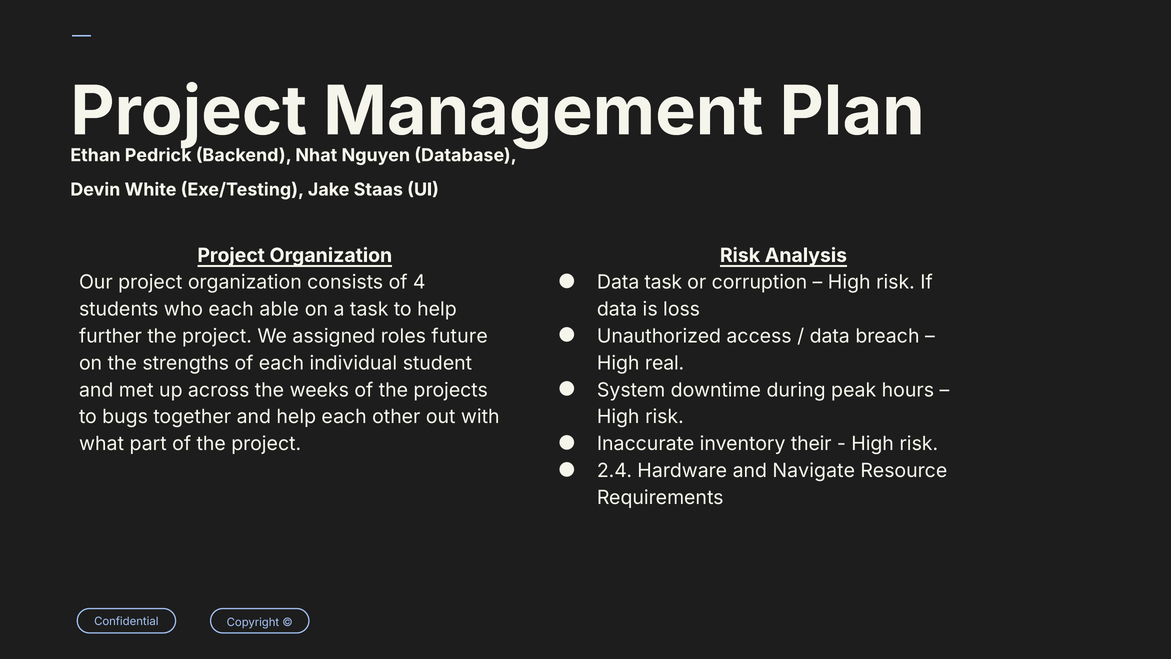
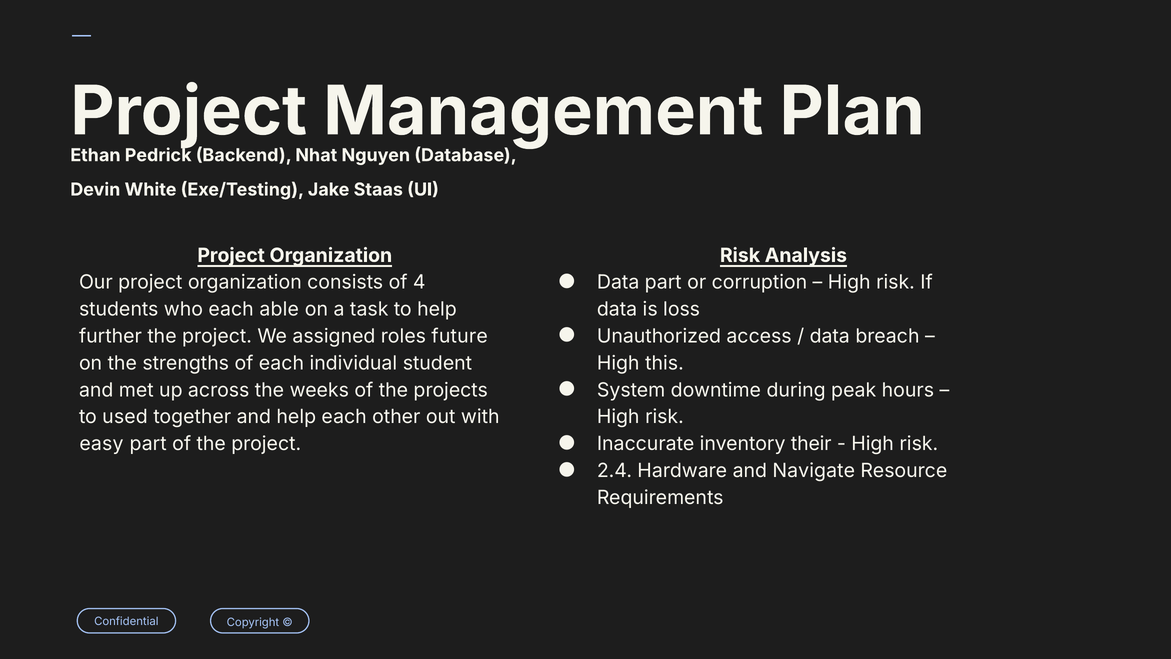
Data task: task -> part
real: real -> this
bugs: bugs -> used
what: what -> easy
